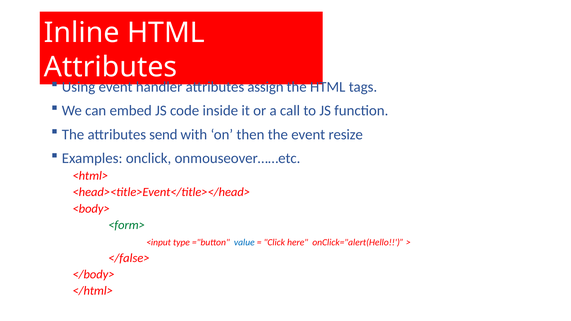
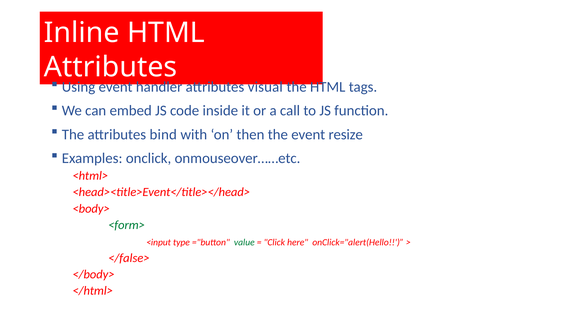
assign: assign -> visual
send: send -> bind
value colour: blue -> green
